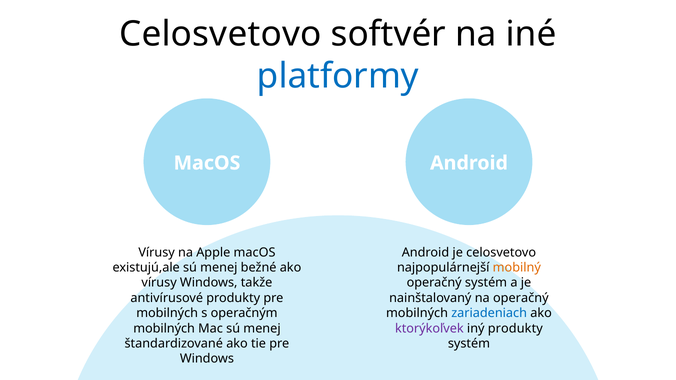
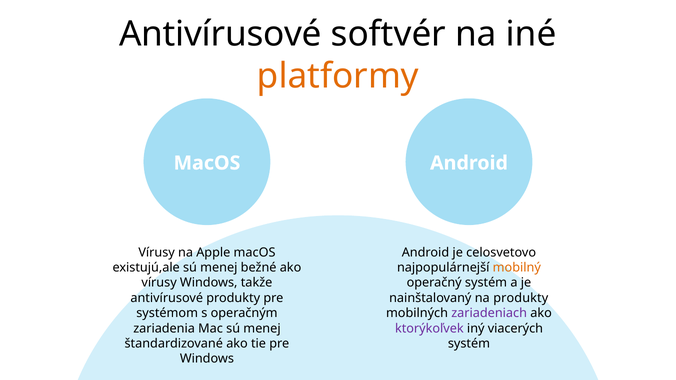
Celosvetovo at (220, 34): Celosvetovo -> Antivírusové
platformy colour: blue -> orange
na operačný: operačný -> produkty
mobilných at (167, 313): mobilných -> systémom
zariadeniach colour: blue -> purple
mobilných at (164, 329): mobilných -> zariadenia
iný produkty: produkty -> viacerých
